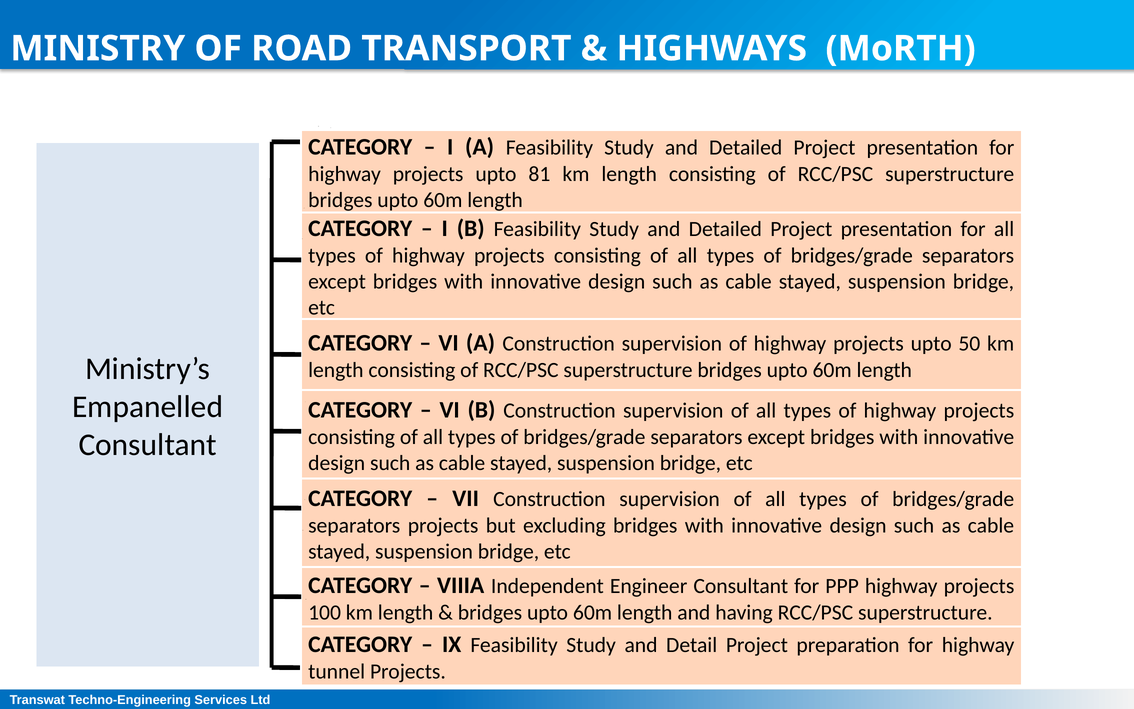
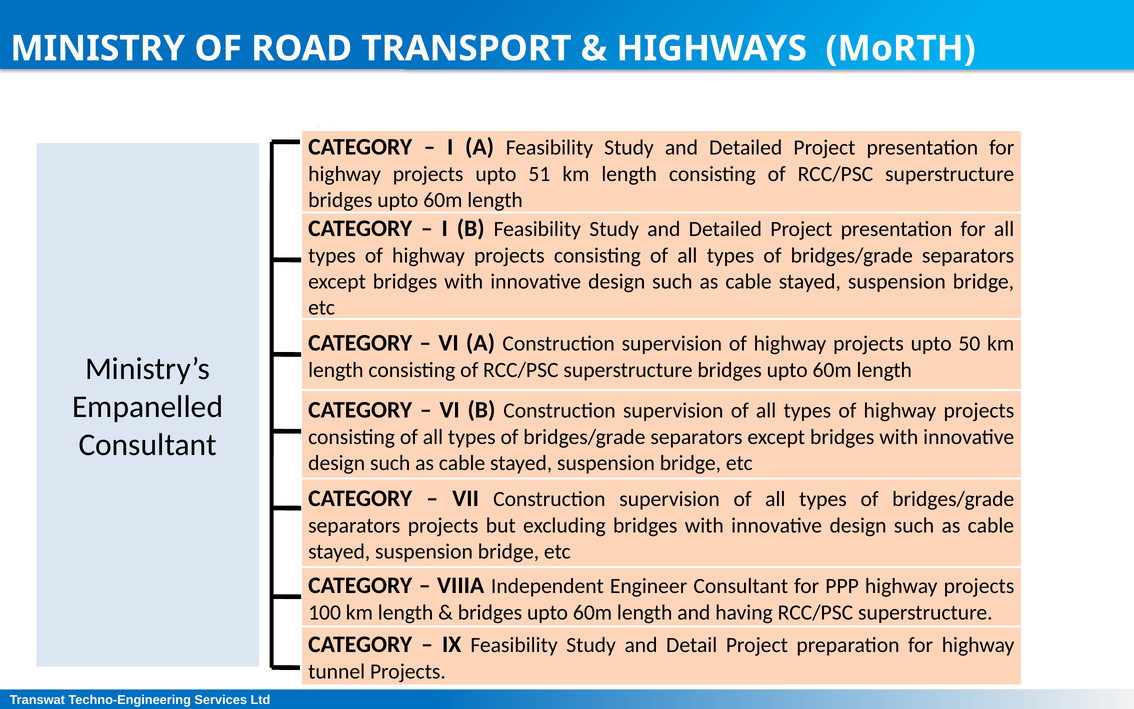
81: 81 -> 51
